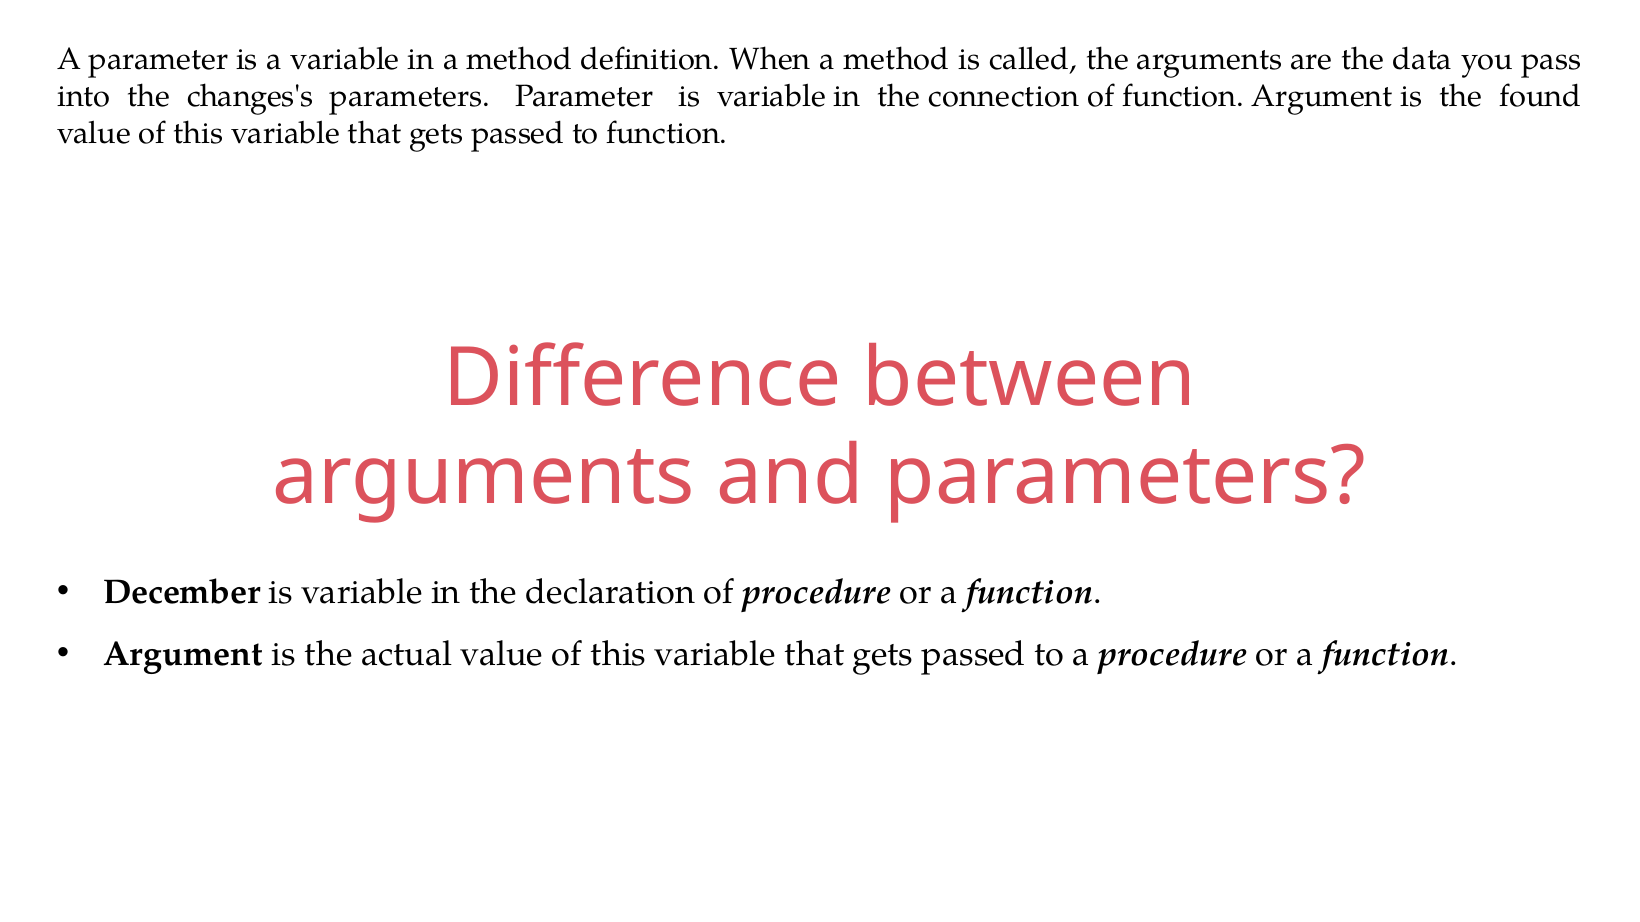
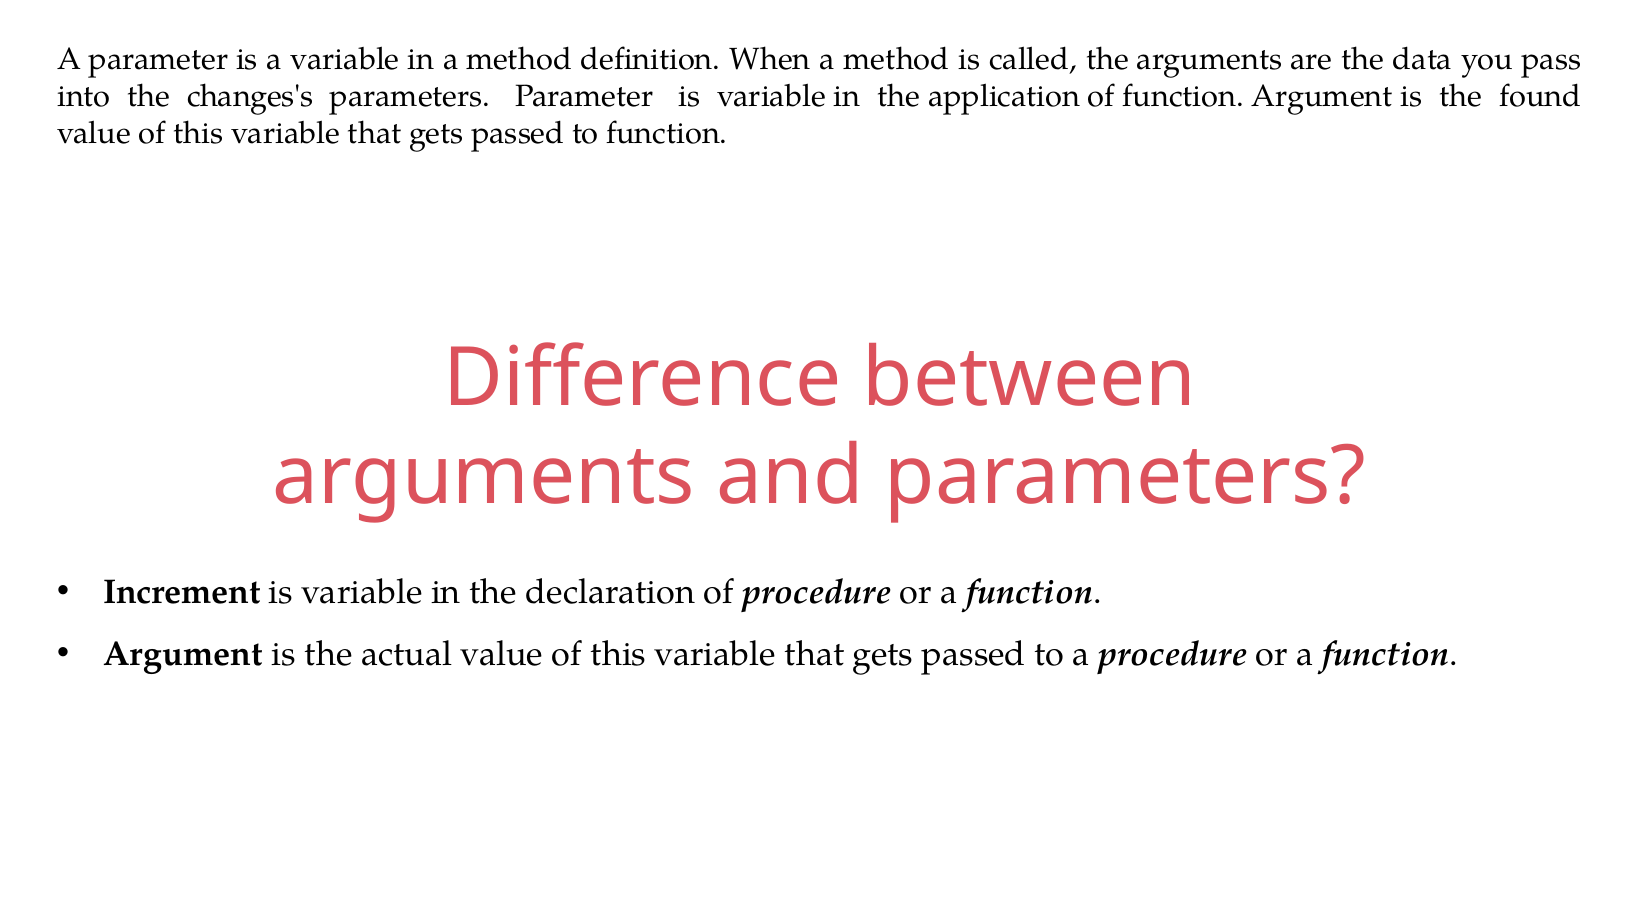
connection: connection -> application
December: December -> Increment
